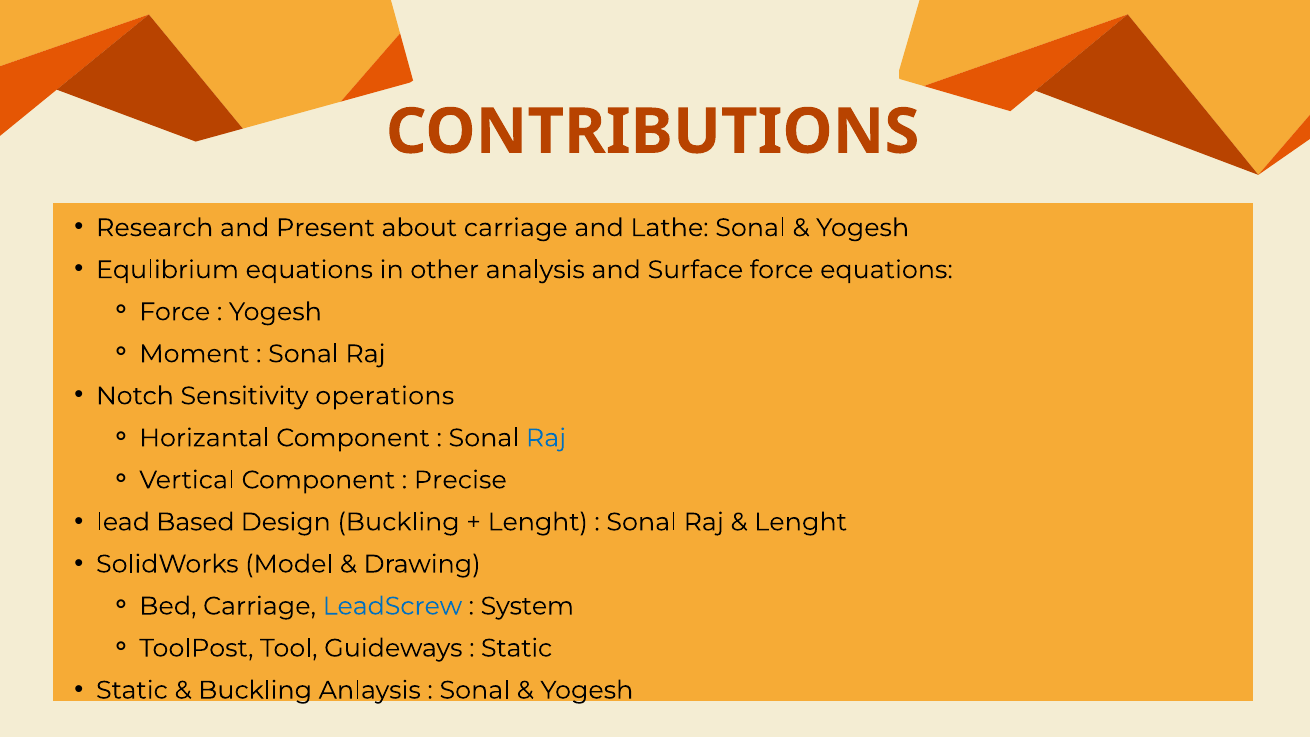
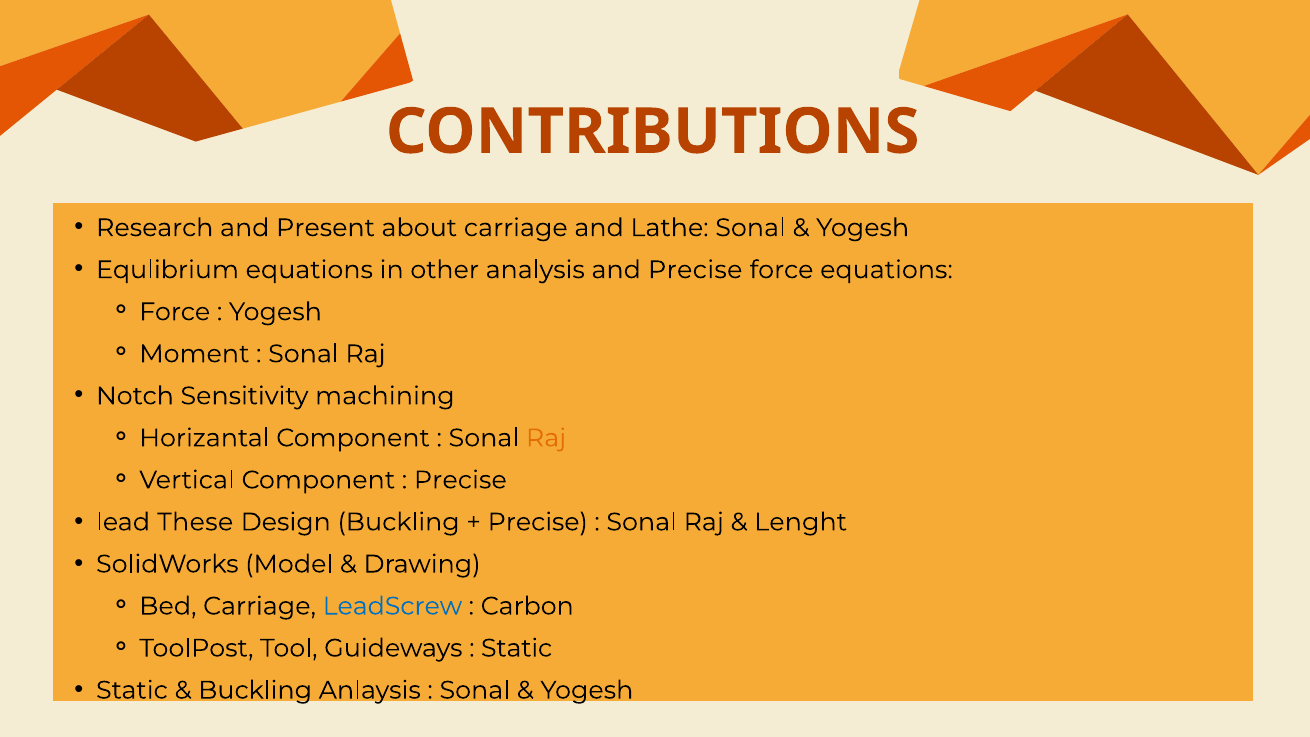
and Surface: Surface -> Precise
operations: operations -> machining
Raj at (546, 438) colour: blue -> orange
Based: Based -> These
Lenght at (538, 522): Lenght -> Precise
System: System -> Carbon
